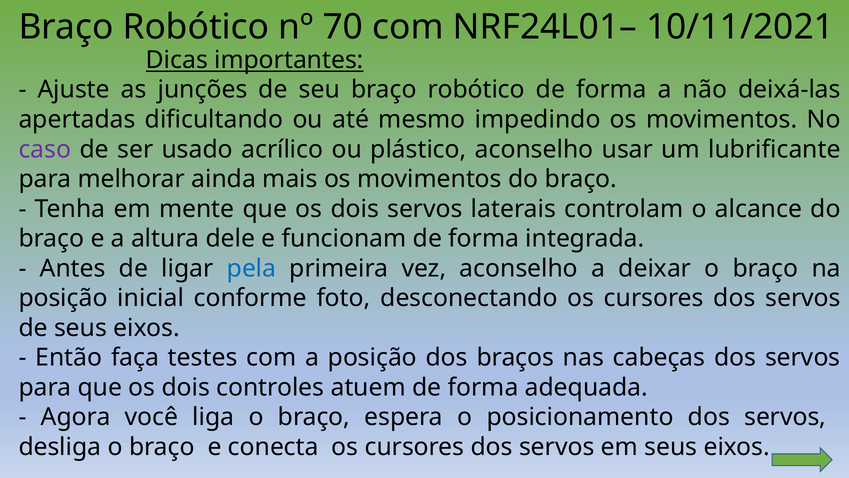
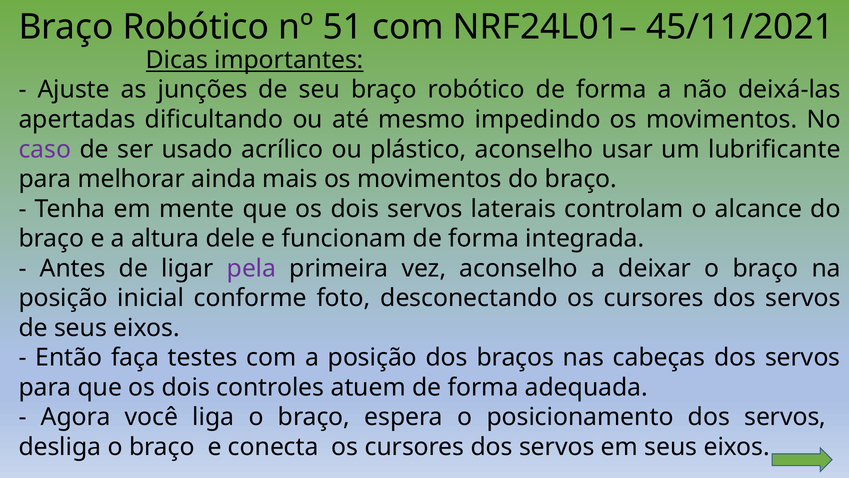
70: 70 -> 51
10/11/2021: 10/11/2021 -> 45/11/2021
pela colour: blue -> purple
